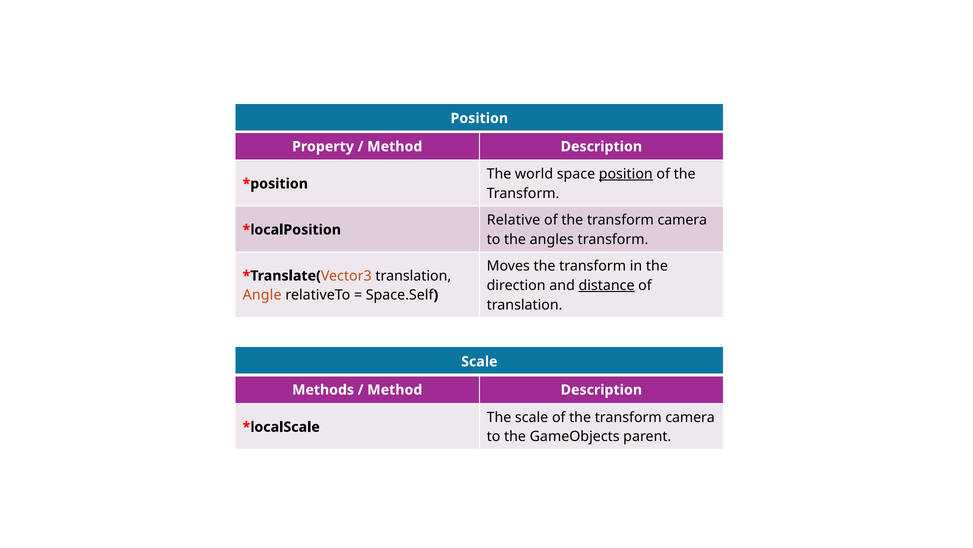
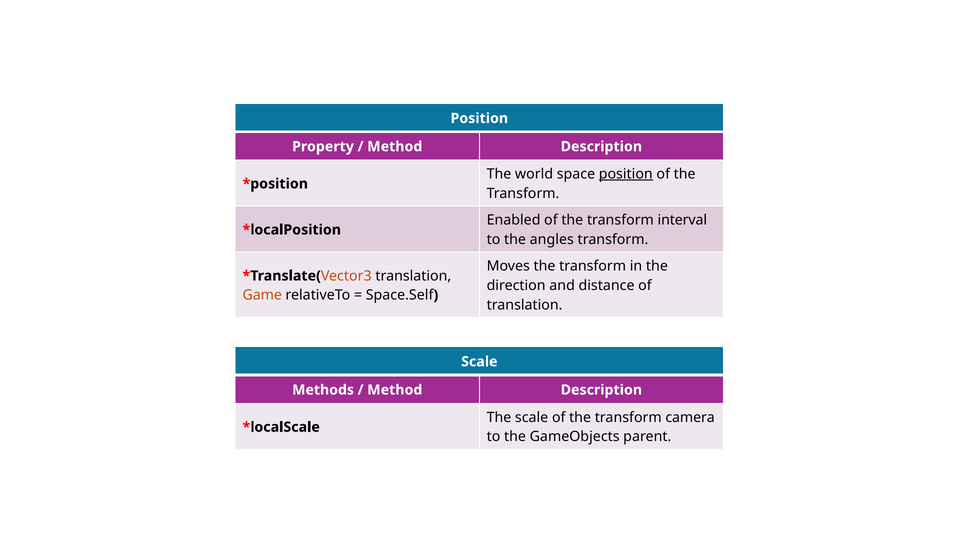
Relative: Relative -> Enabled
camera at (682, 220): camera -> interval
distance underline: present -> none
Angle: Angle -> Game
